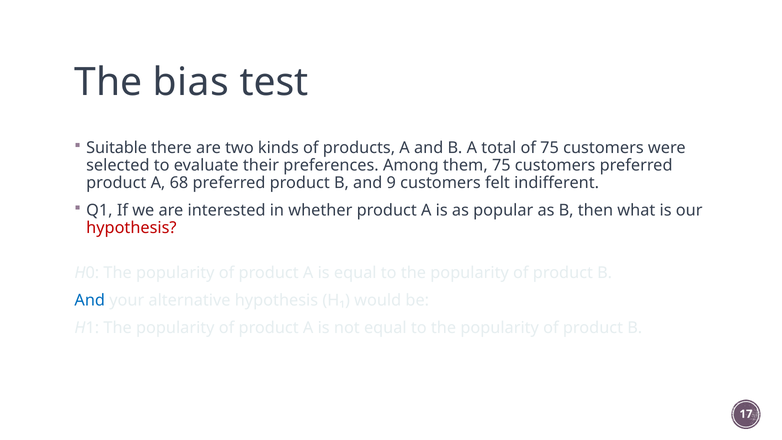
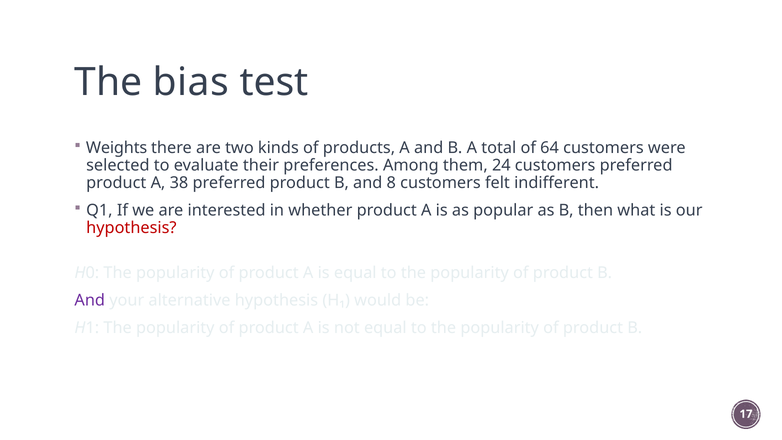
Suitable: Suitable -> Weights
of 75: 75 -> 64
them 75: 75 -> 24
68: 68 -> 38
9: 9 -> 8
And at (90, 300) colour: blue -> purple
